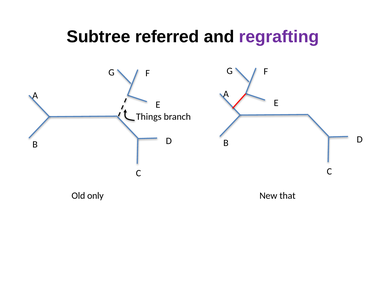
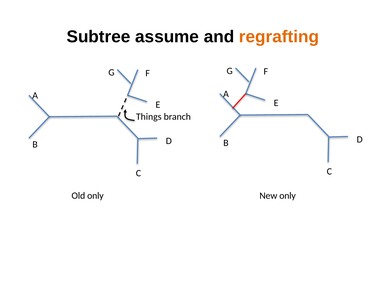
referred: referred -> assume
regrafting colour: purple -> orange
New that: that -> only
